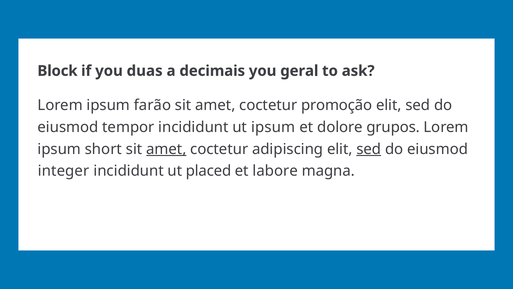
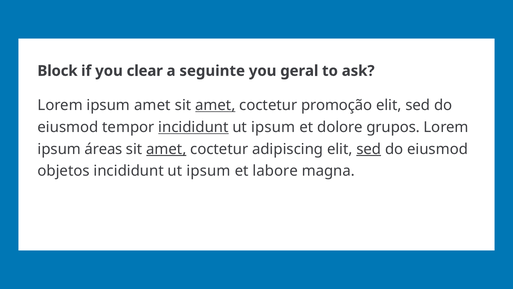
duas: duas -> clear
decimais: decimais -> seguinte
ipsum farão: farão -> amet
amet at (215, 105) underline: none -> present
incididunt at (193, 127) underline: none -> present
short: short -> áreas
integer: integer -> objetos
placed at (209, 171): placed -> ipsum
